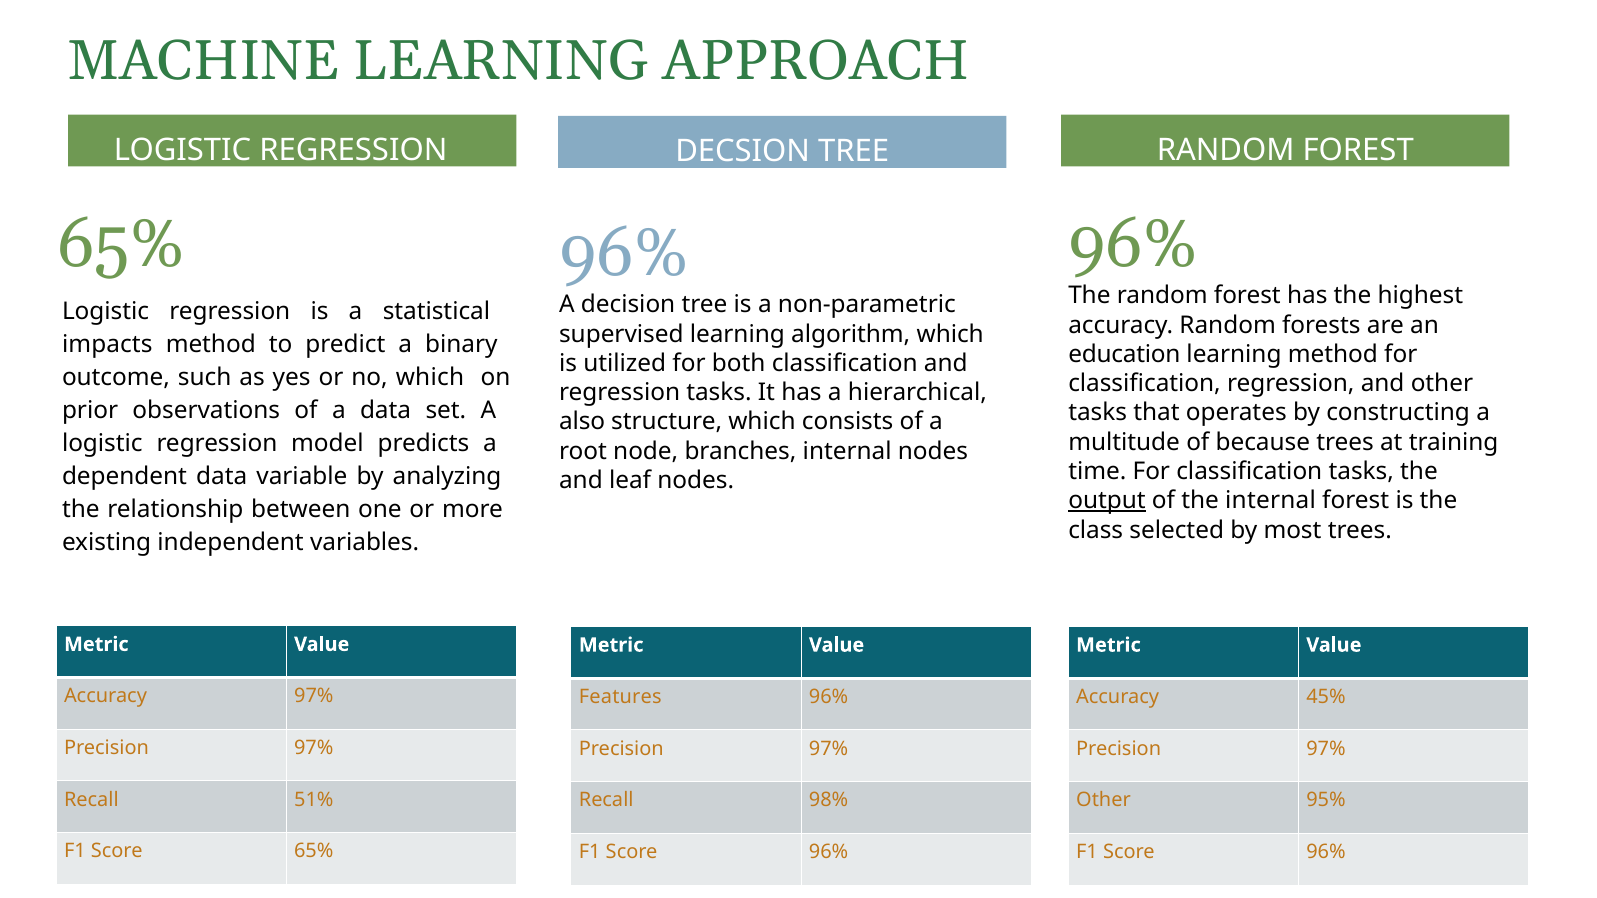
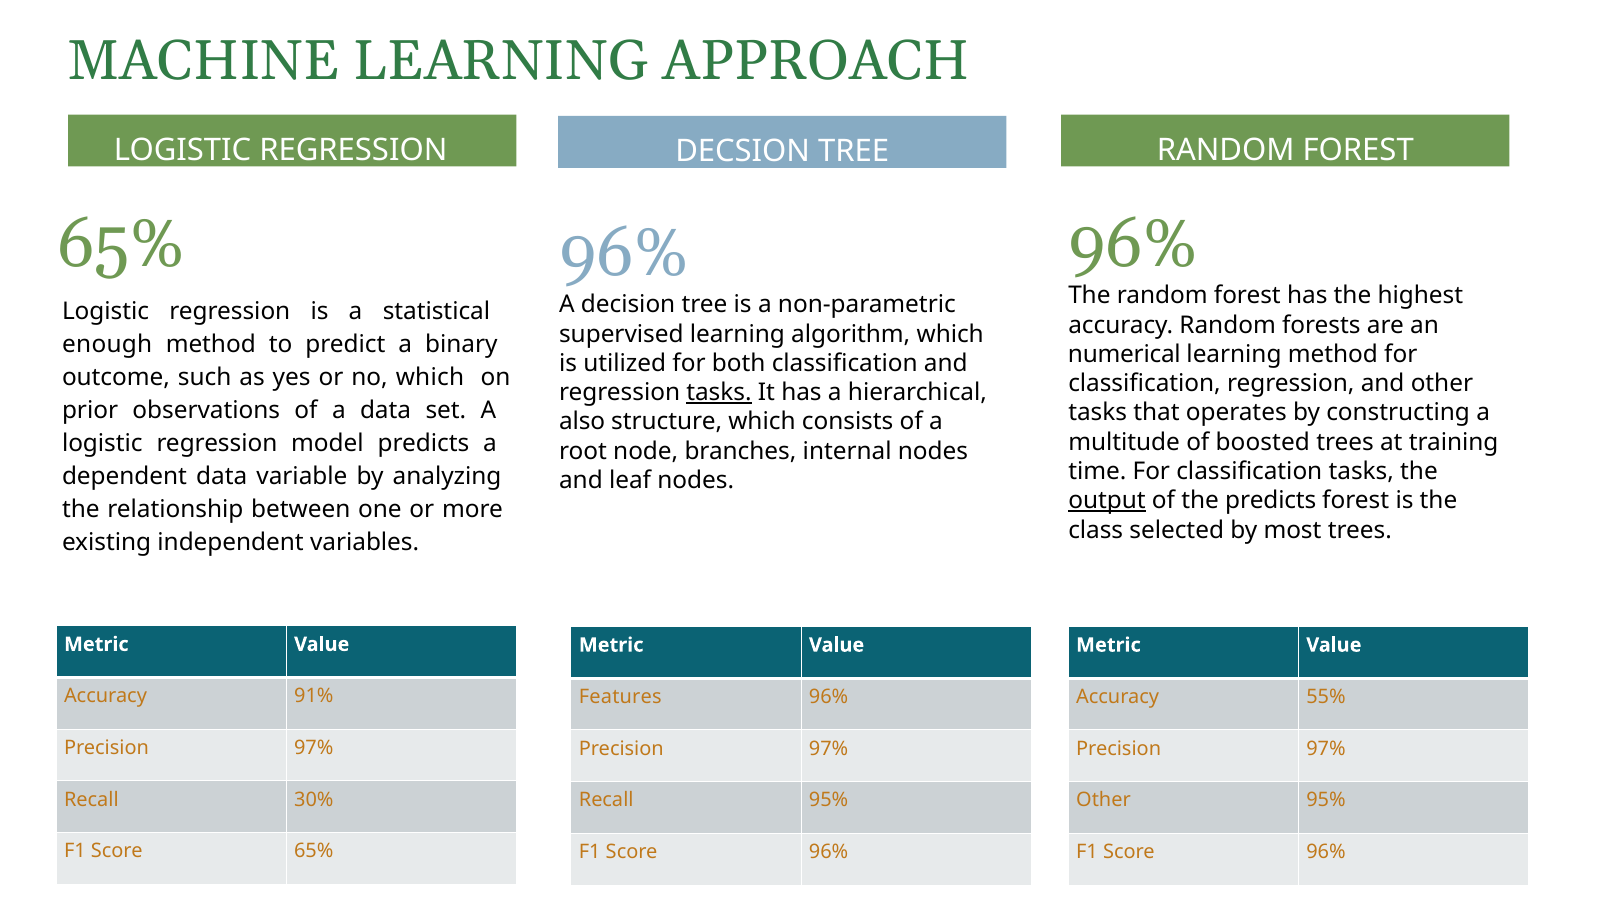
impacts: impacts -> enough
education: education -> numerical
tasks at (719, 393) underline: none -> present
because: because -> boosted
the internal: internal -> predicts
Accuracy 97%: 97% -> 91%
45%: 45% -> 55%
51%: 51% -> 30%
Recall 98%: 98% -> 95%
